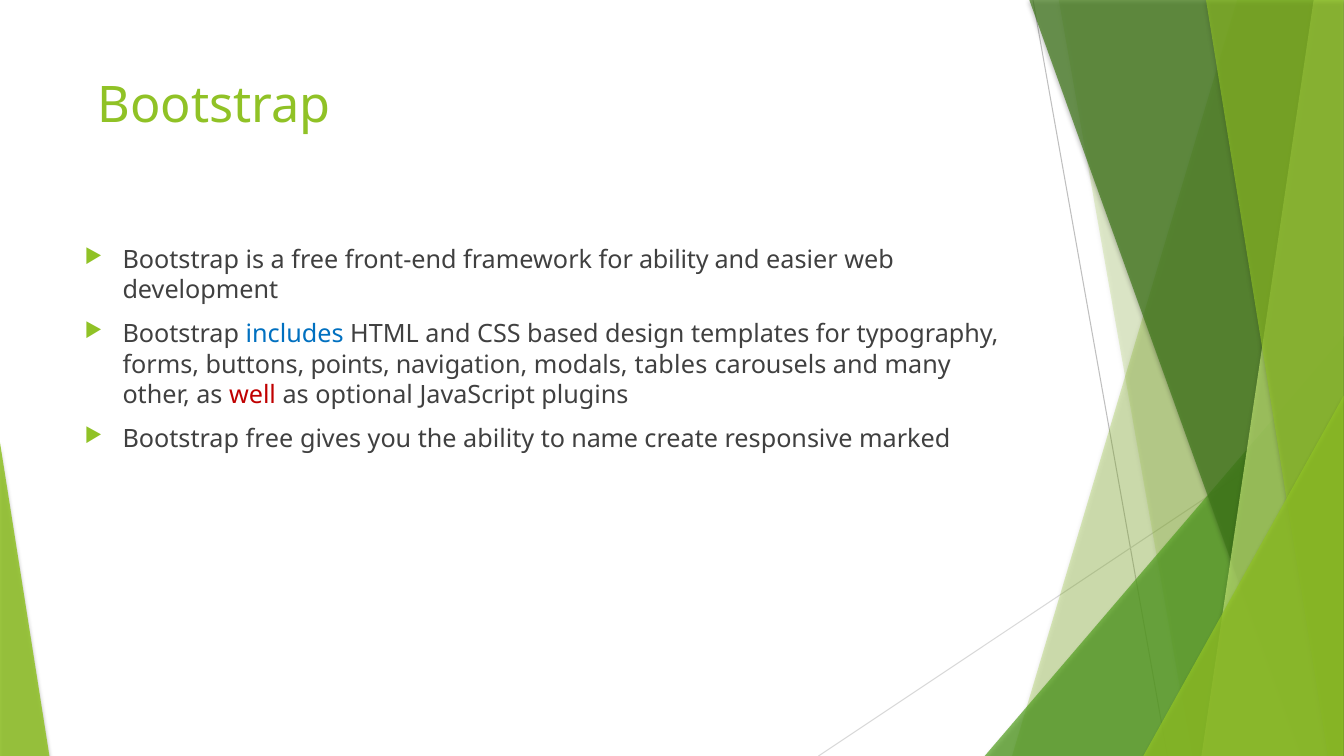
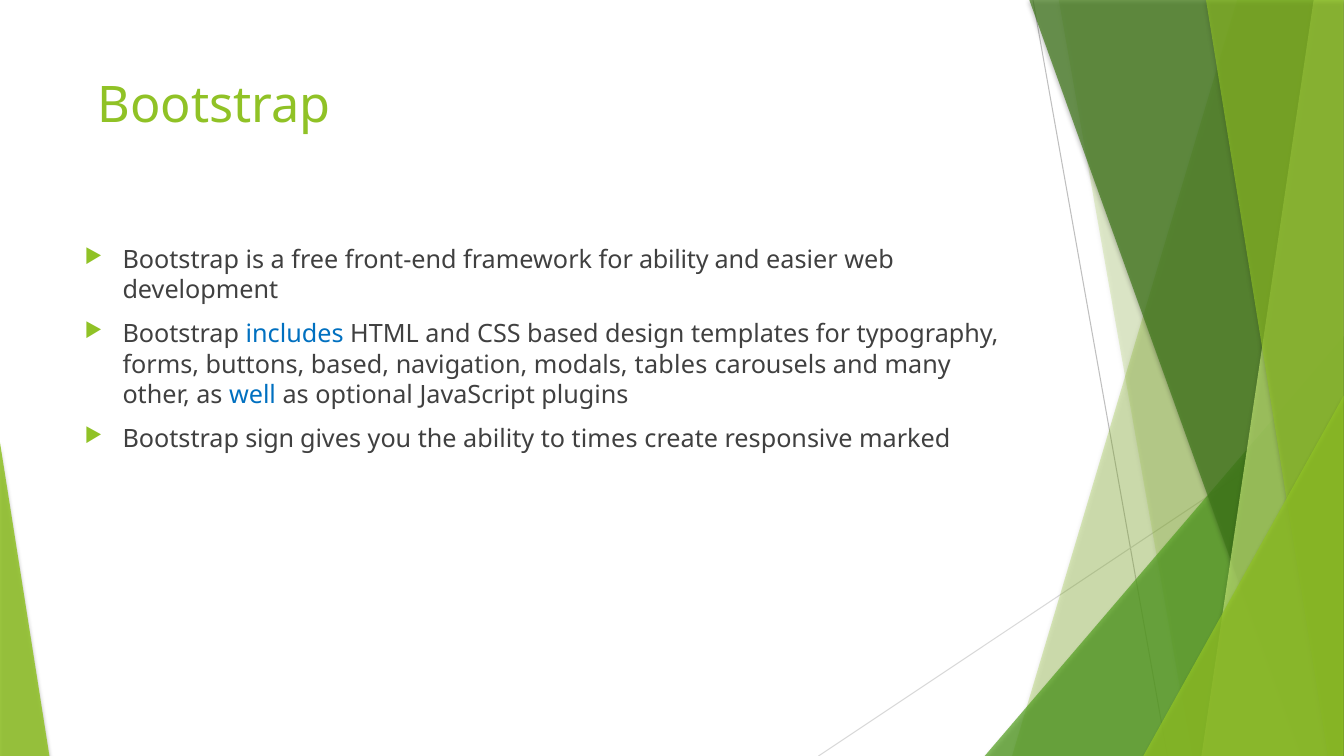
buttons points: points -> based
well colour: red -> blue
Bootstrap free: free -> sign
name: name -> times
